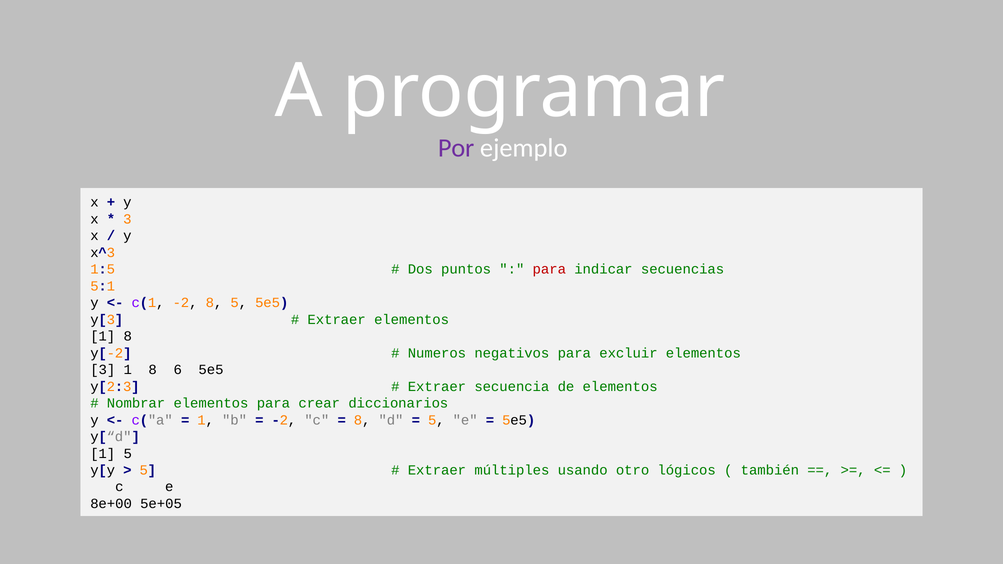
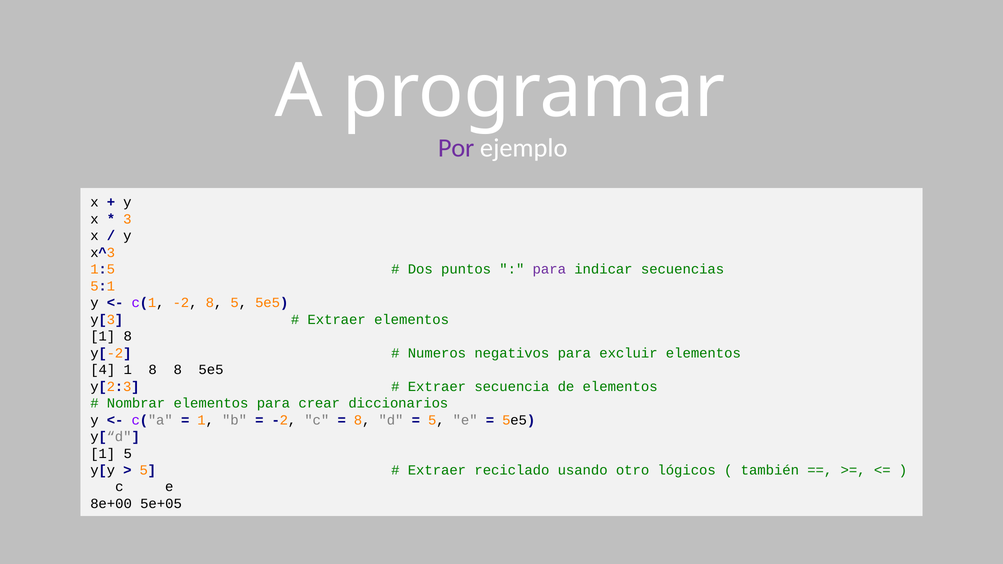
para at (549, 269) colour: red -> purple
3 at (103, 370): 3 -> 4
8 6: 6 -> 8
múltiples: múltiples -> reciclado
